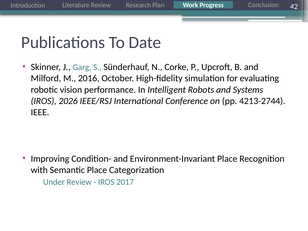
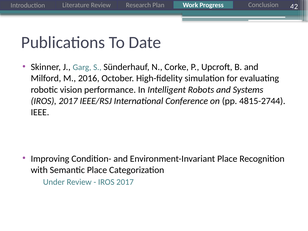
2026 at (68, 101): 2026 -> 2017
4213-2744: 4213-2744 -> 4815-2744
